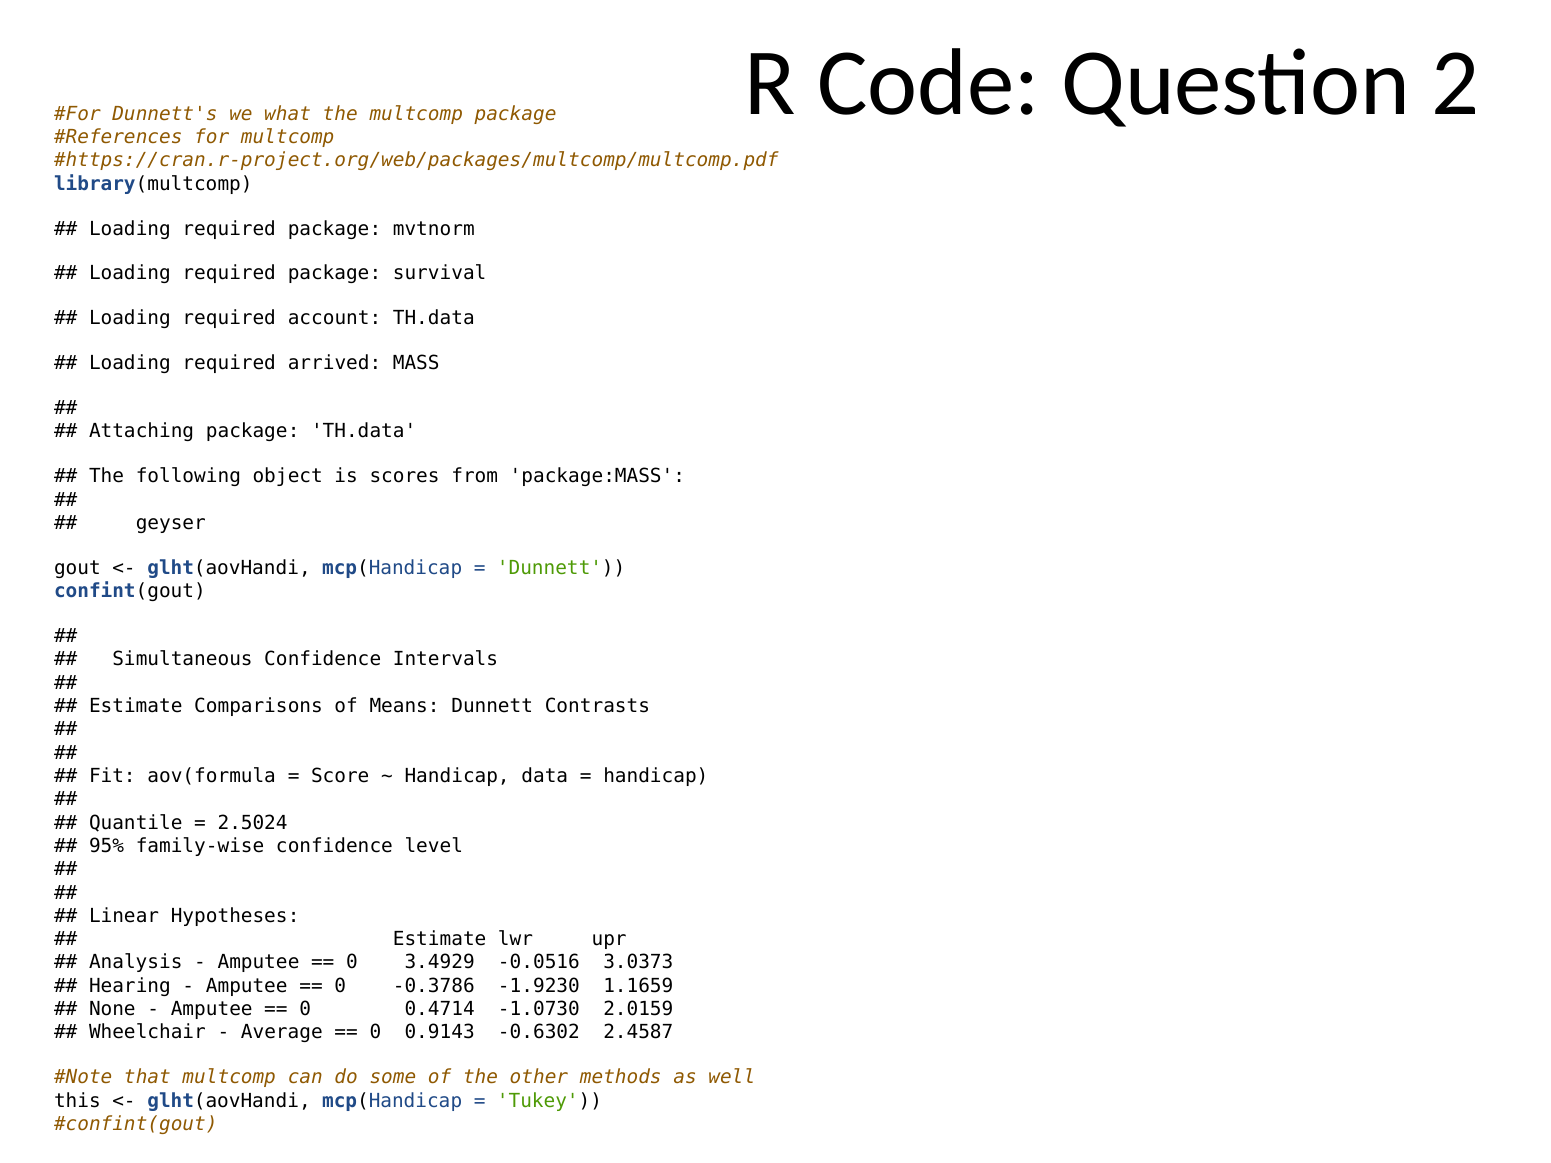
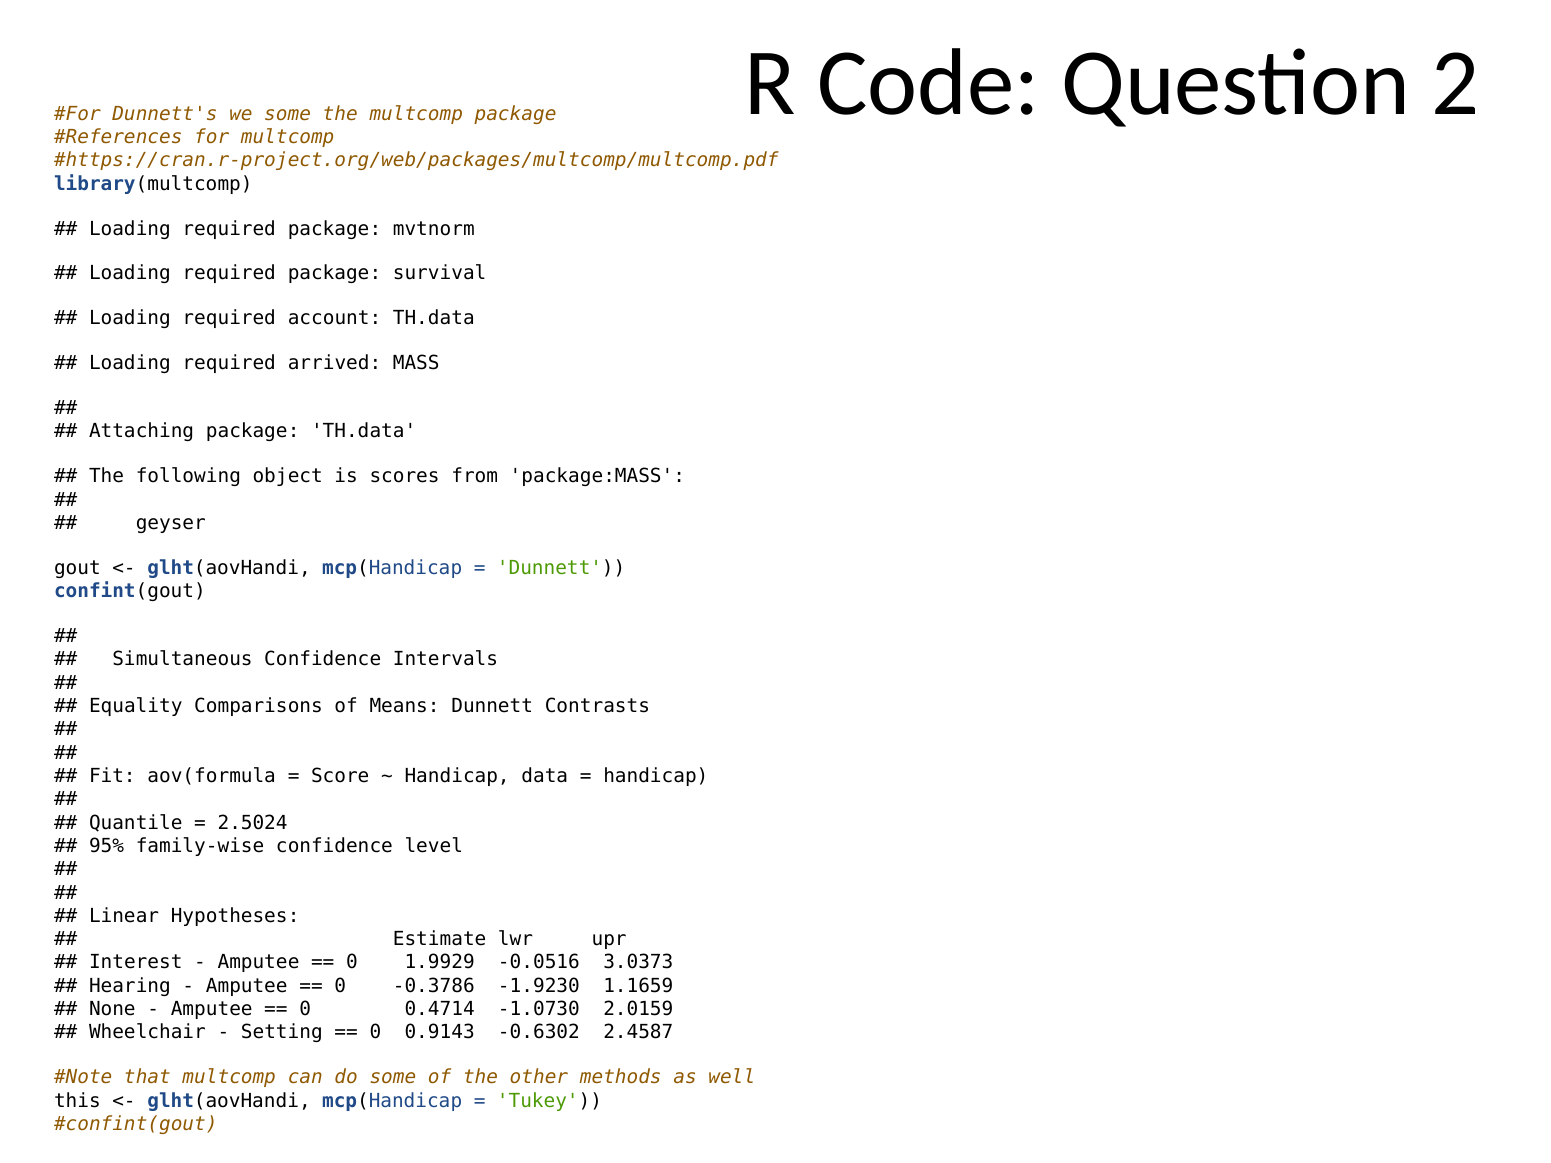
we what: what -> some
Estimate at (136, 706): Estimate -> Equality
Analysis: Analysis -> Interest
3.4929: 3.4929 -> 1.9929
Average: Average -> Setting
